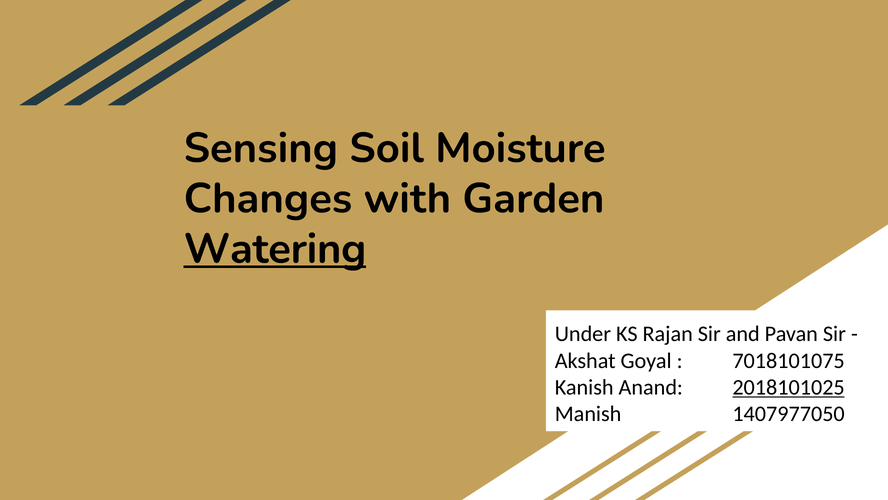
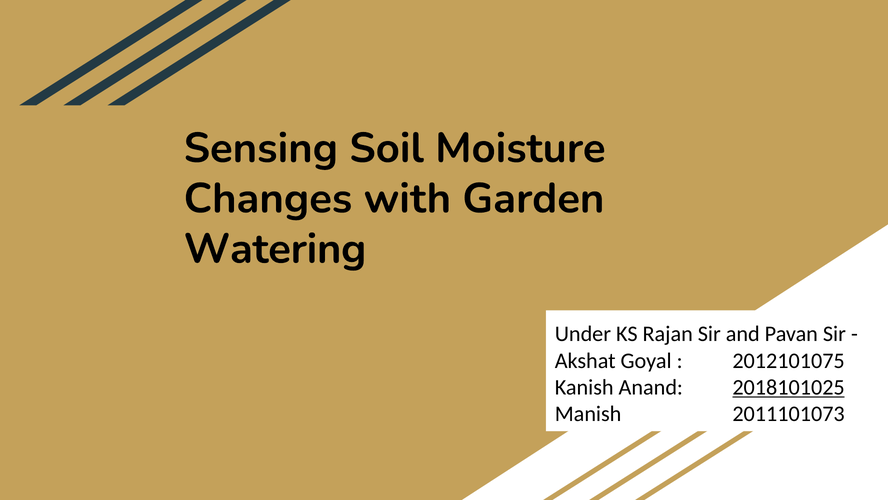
Watering underline: present -> none
7018101075: 7018101075 -> 2012101075
1407977050: 1407977050 -> 2011101073
